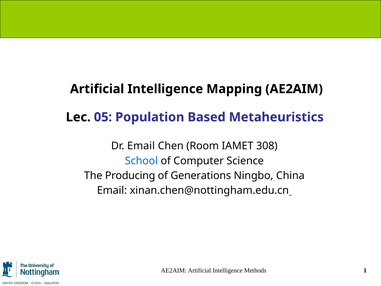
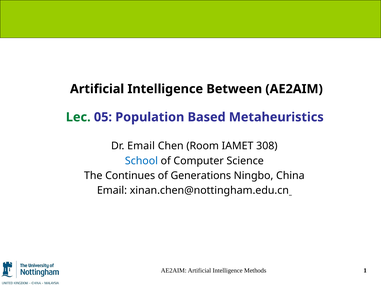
Mapping: Mapping -> Between
Lec colour: black -> green
Producing: Producing -> Continues
